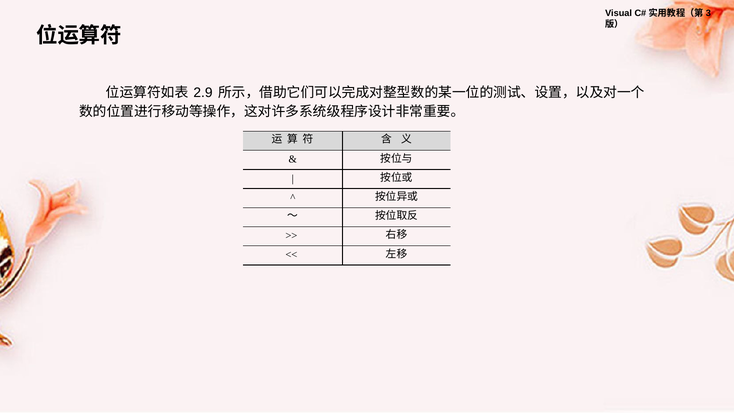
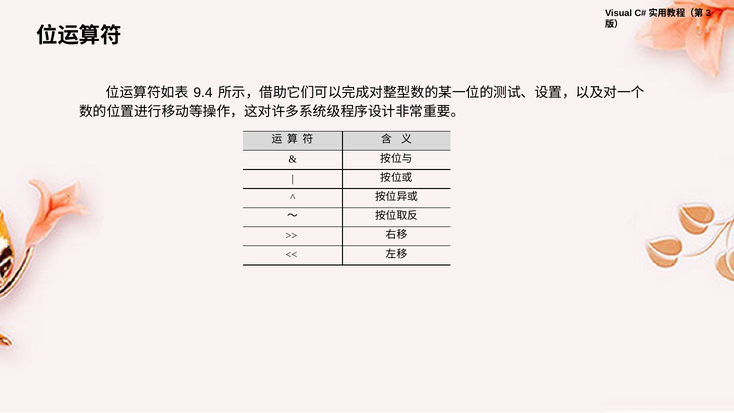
2.9: 2.9 -> 9.4
